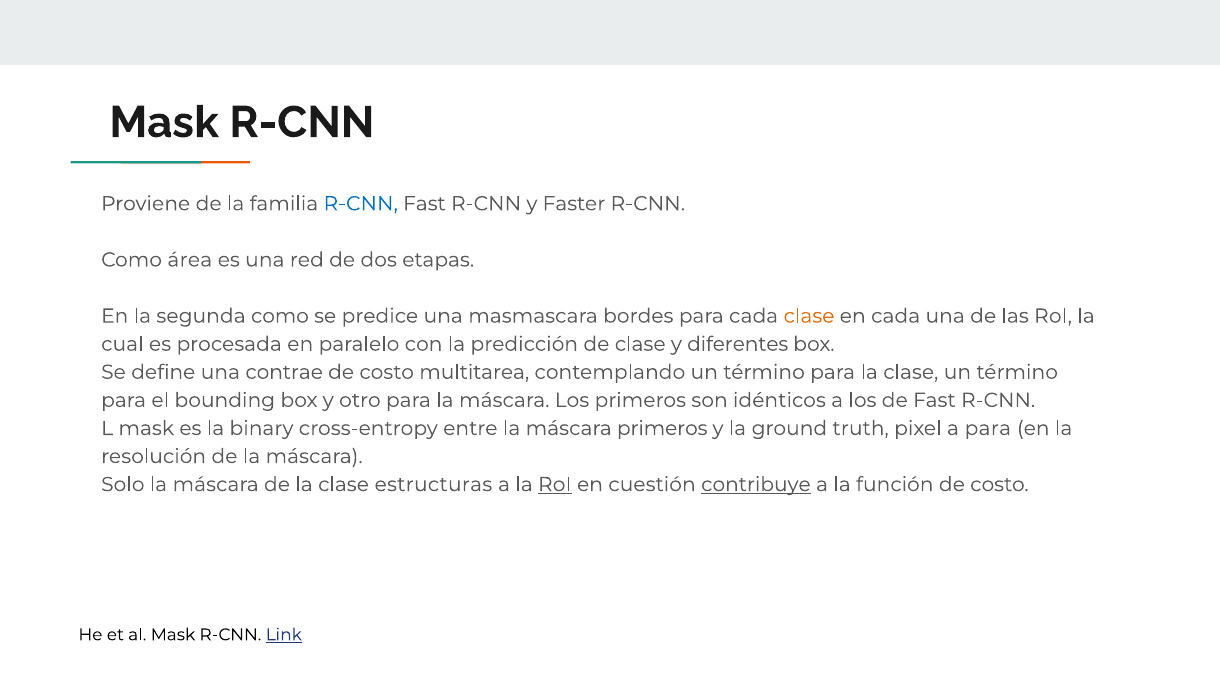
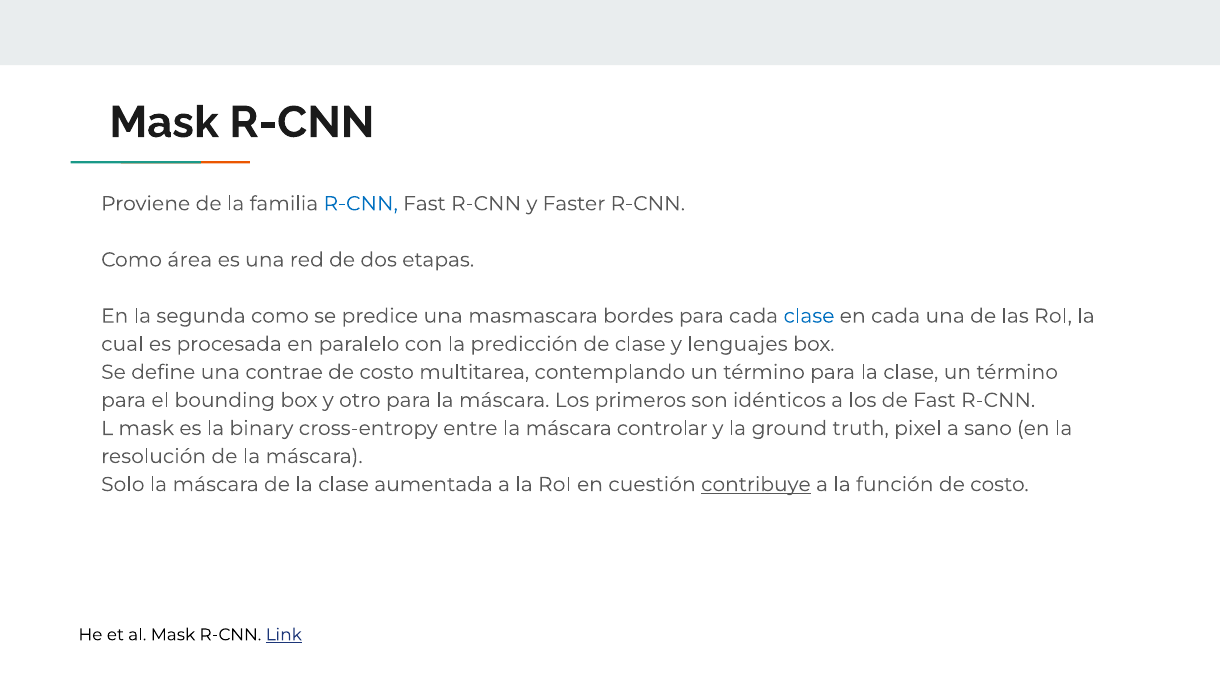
clase at (809, 316) colour: orange -> blue
diferentes: diferentes -> lenguajes
máscara primeros: primeros -> controlar
a para: para -> sano
estructuras: estructuras -> aumentada
RoI at (555, 484) underline: present -> none
